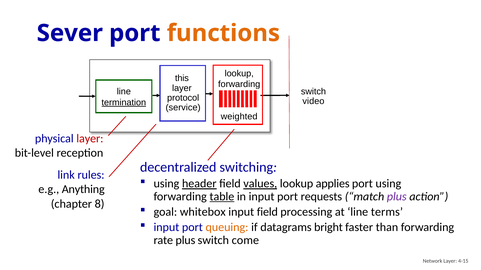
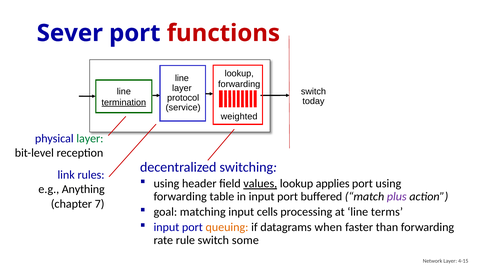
functions colour: orange -> red
this at (182, 79): this -> line
video: video -> today
layer at (90, 139) colour: red -> green
header underline: present -> none
table underline: present -> none
requests: requests -> buffered
8: 8 -> 7
whitebox: whitebox -> matching
input field: field -> cells
bright: bright -> when
rate plus: plus -> rule
come: come -> some
